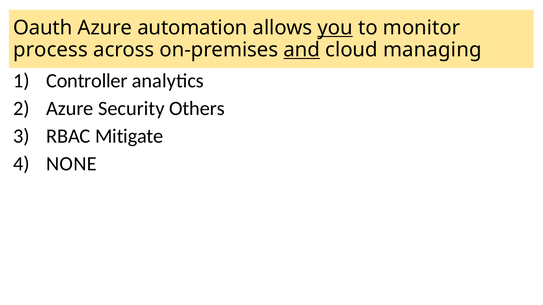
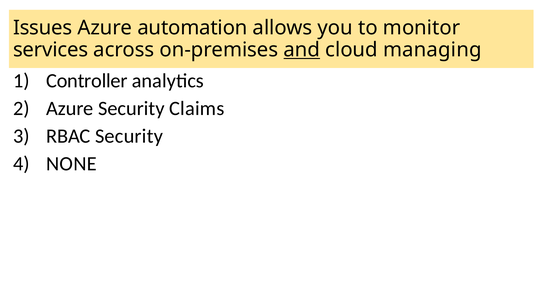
Oauth: Oauth -> Issues
you underline: present -> none
process: process -> services
Others: Others -> Claims
RBAC Mitigate: Mitigate -> Security
